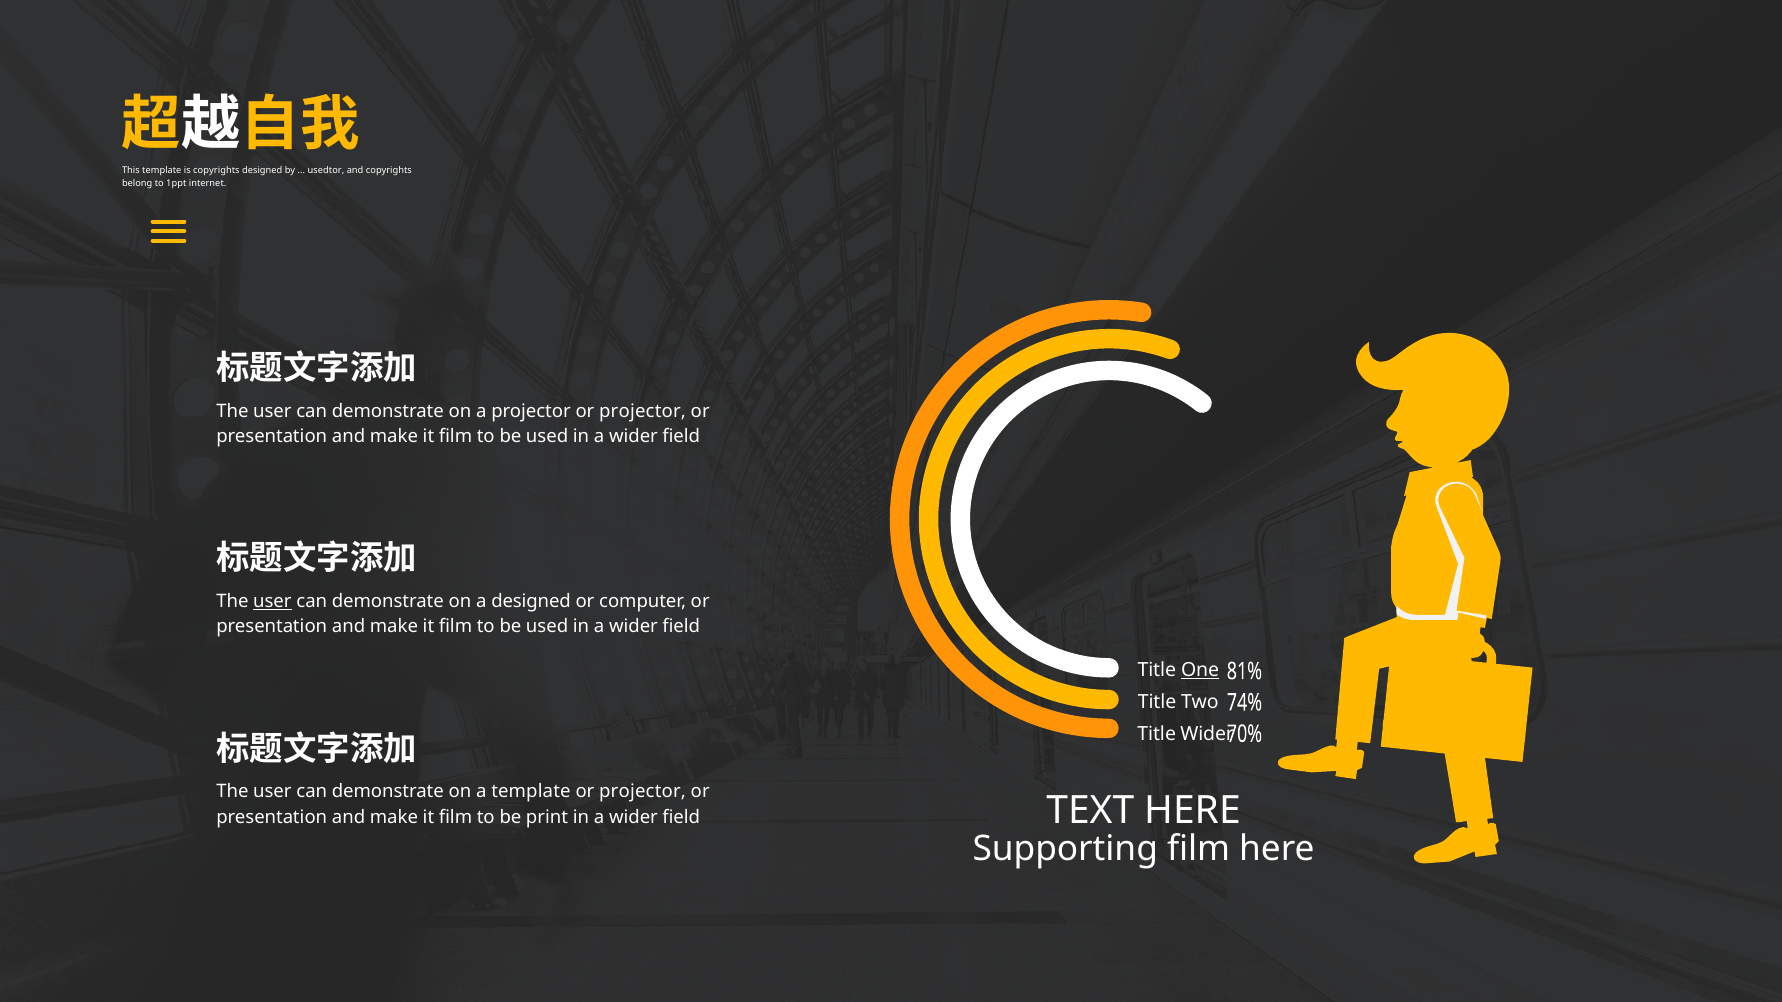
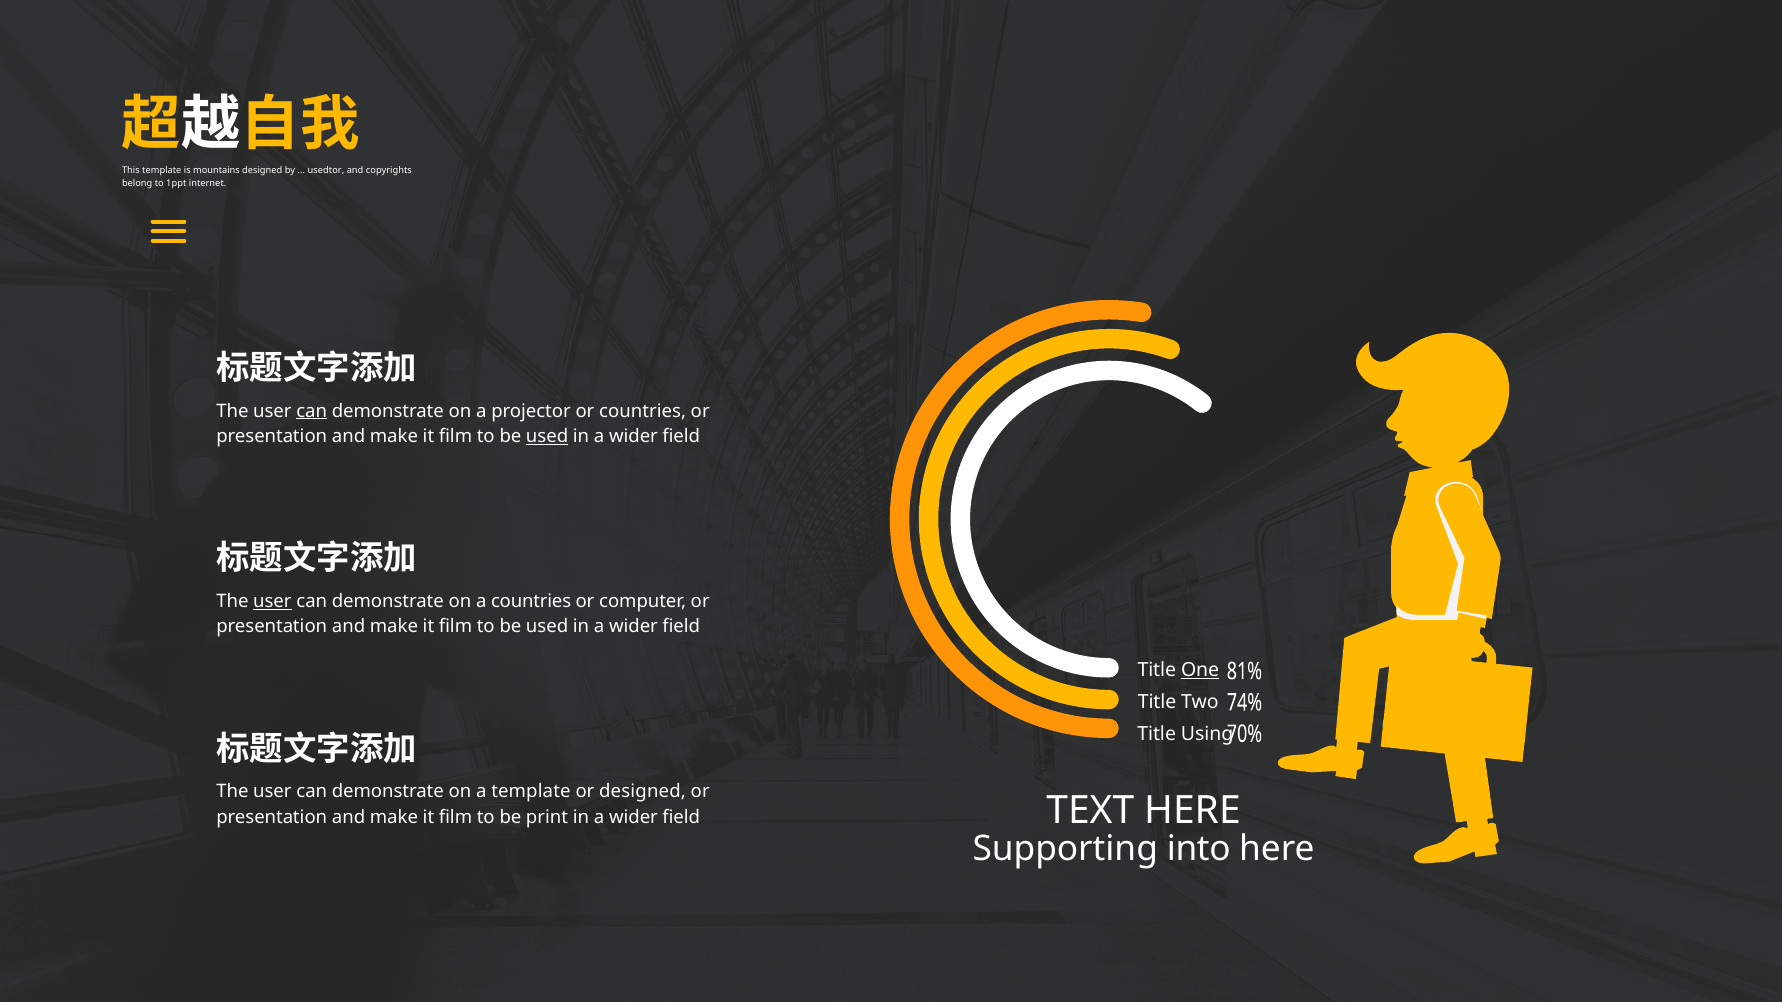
is copyrights: copyrights -> mountains
can at (312, 411) underline: none -> present
projector or projector: projector -> countries
used at (547, 436) underline: none -> present
a designed: designed -> countries
Title Wider: Wider -> Using
projector at (643, 792): projector -> designed
Supporting film: film -> into
